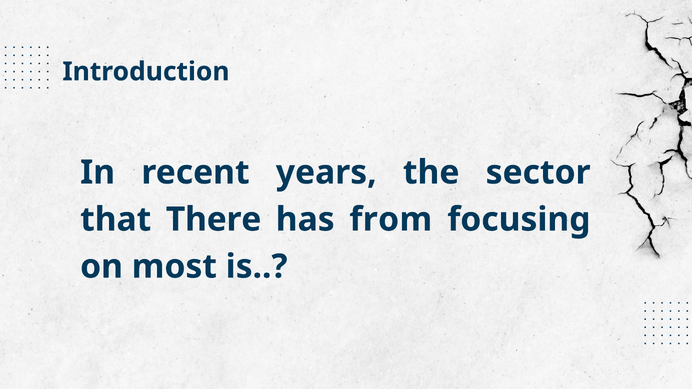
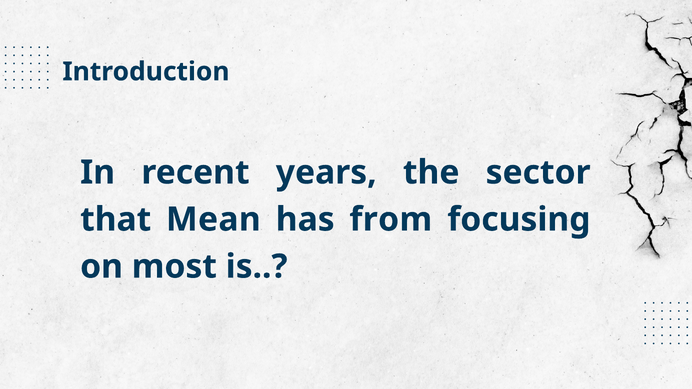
There: There -> Mean
